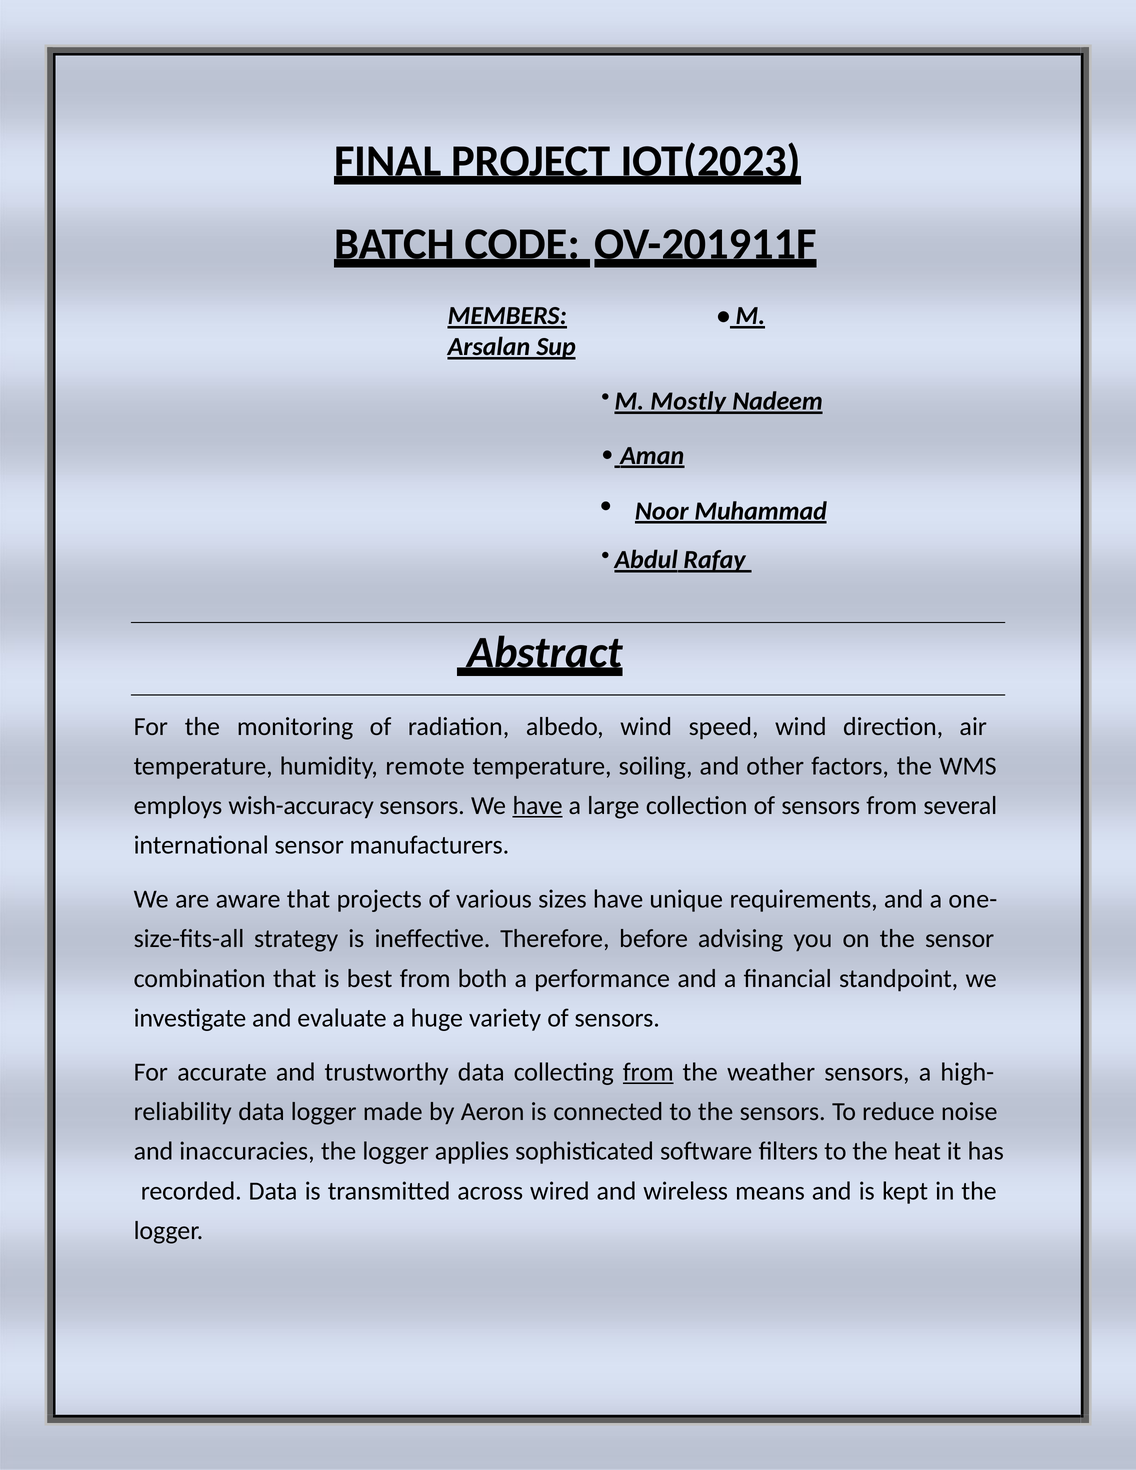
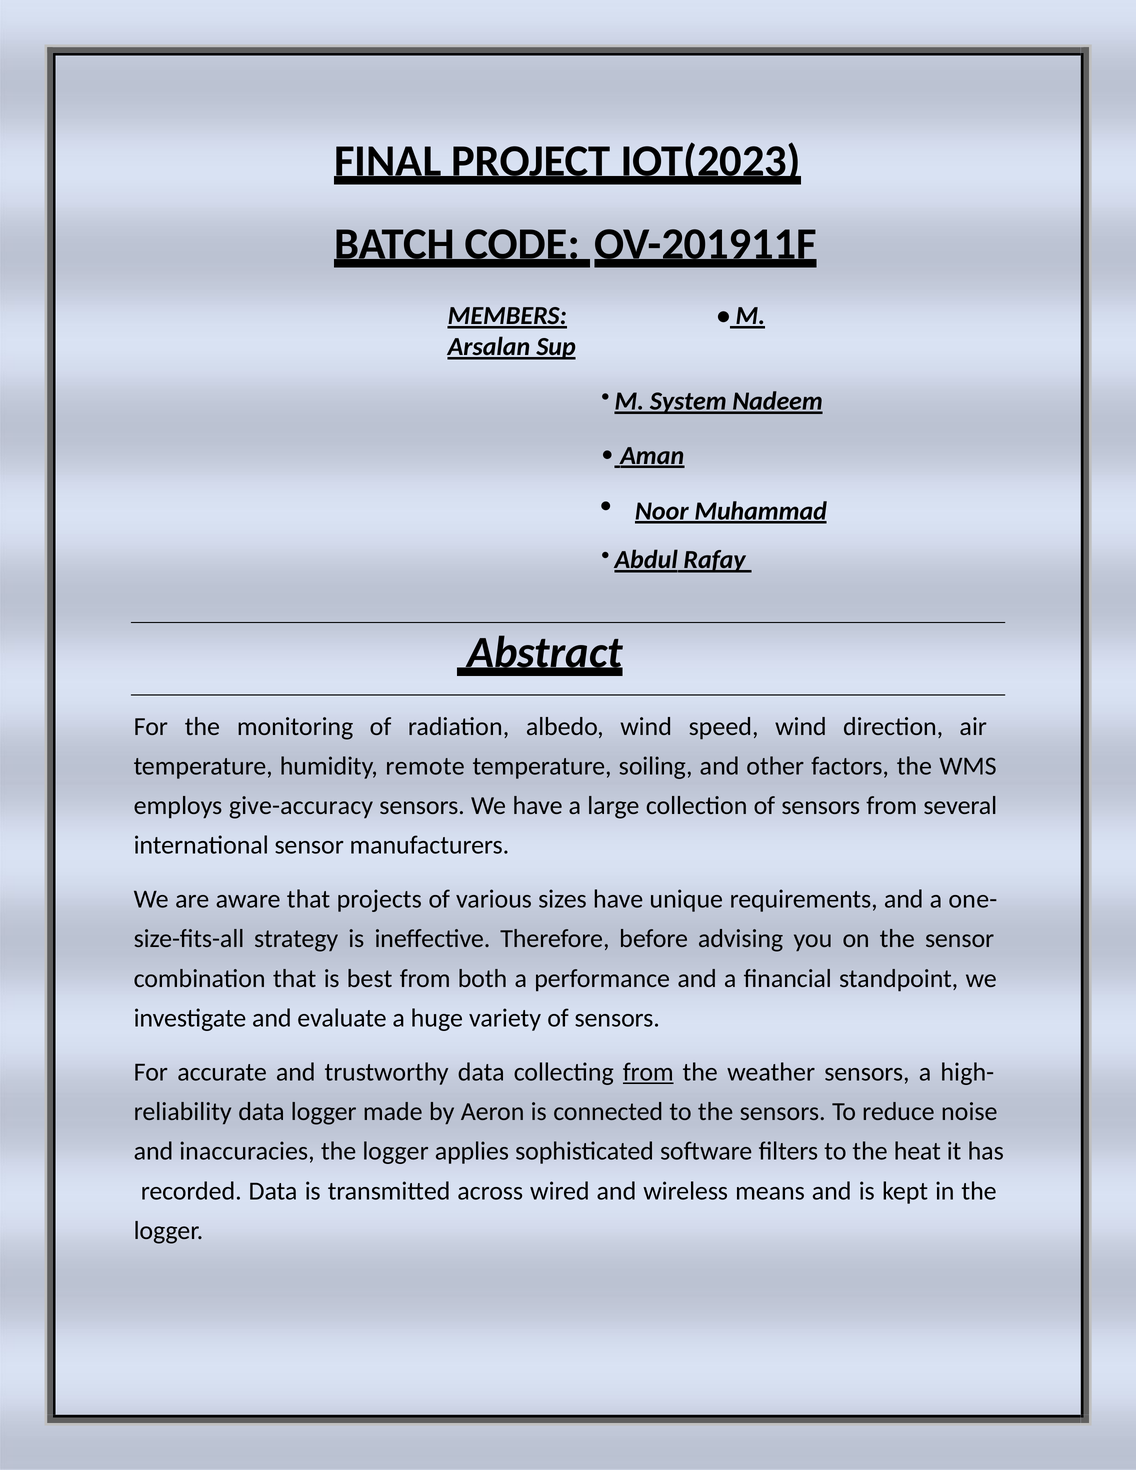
Mostly: Mostly -> System
wish-accuracy: wish-accuracy -> give-accuracy
have at (538, 806) underline: present -> none
